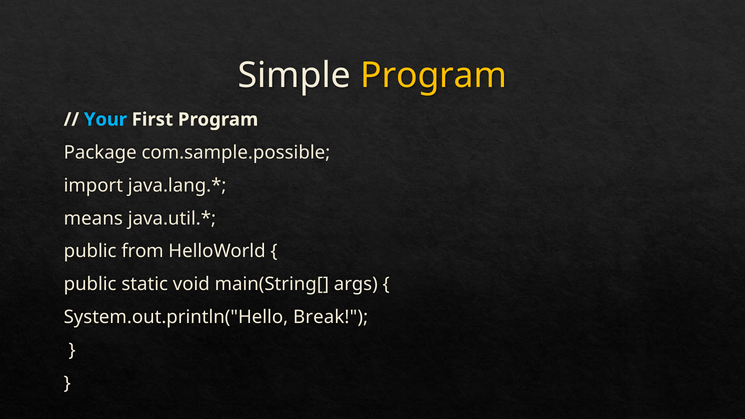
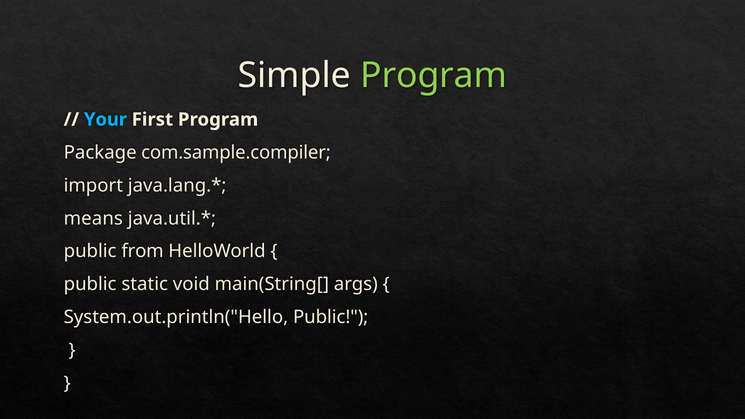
Program at (434, 75) colour: yellow -> light green
com.sample.possible: com.sample.possible -> com.sample.compiler
System.out.println("Hello Break: Break -> Public
